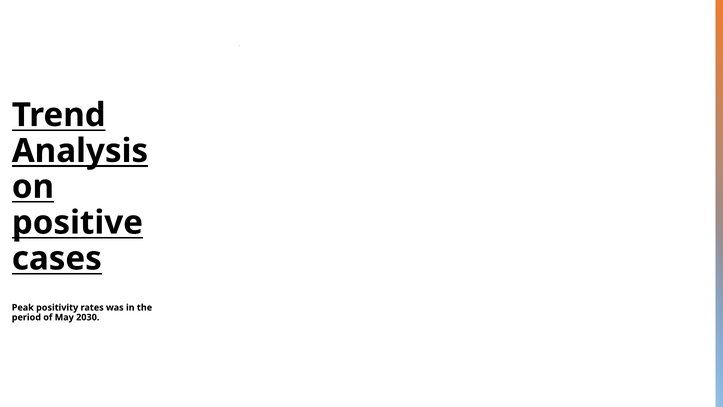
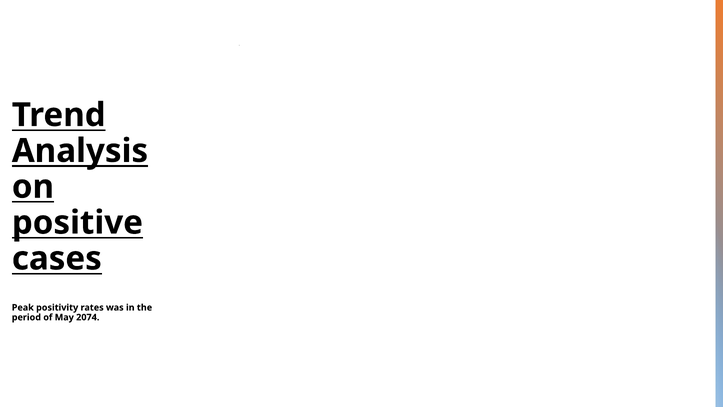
2030: 2030 -> 2074
